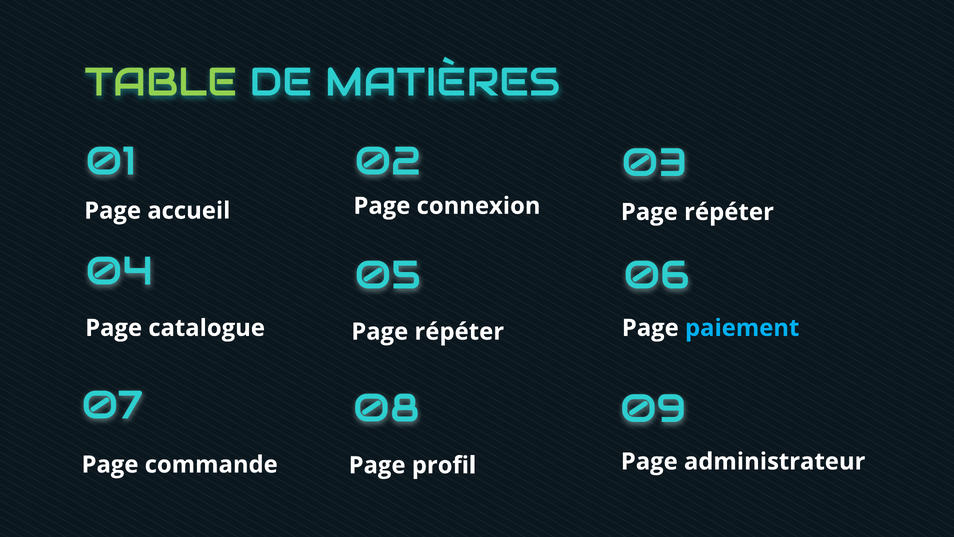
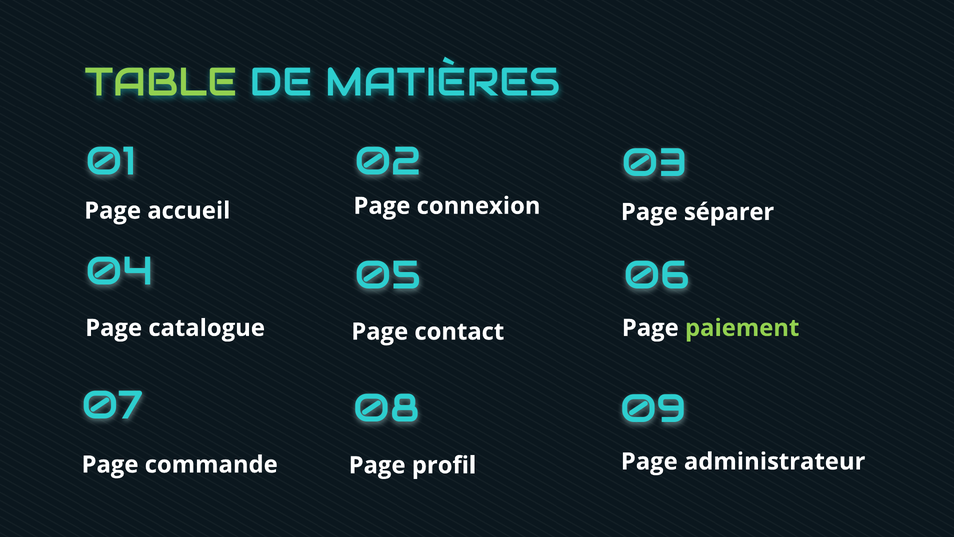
connexion Page répéter: répéter -> séparer
catalogue Page répéter: répéter -> contact
paiement colour: light blue -> light green
